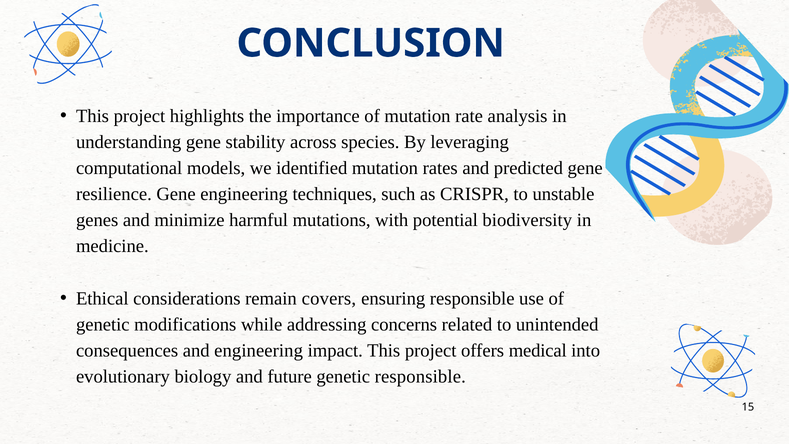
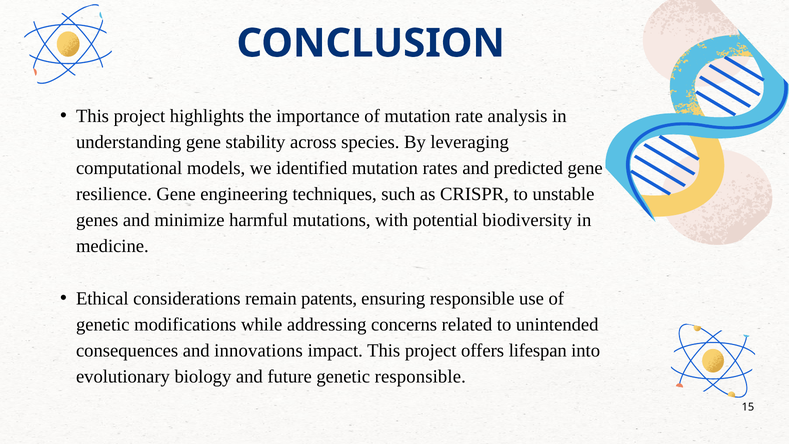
covers: covers -> patents
and engineering: engineering -> innovations
medical: medical -> lifespan
